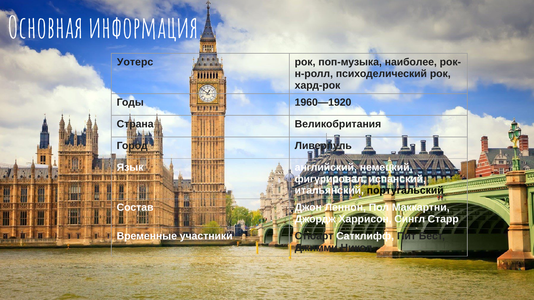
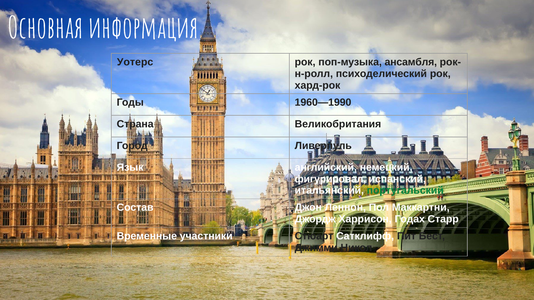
наиболее: наиболее -> ансамбля
1960—1920: 1960—1920 -> 1960—1990
португальский colour: black -> green
Сингл: Сингл -> Годах
